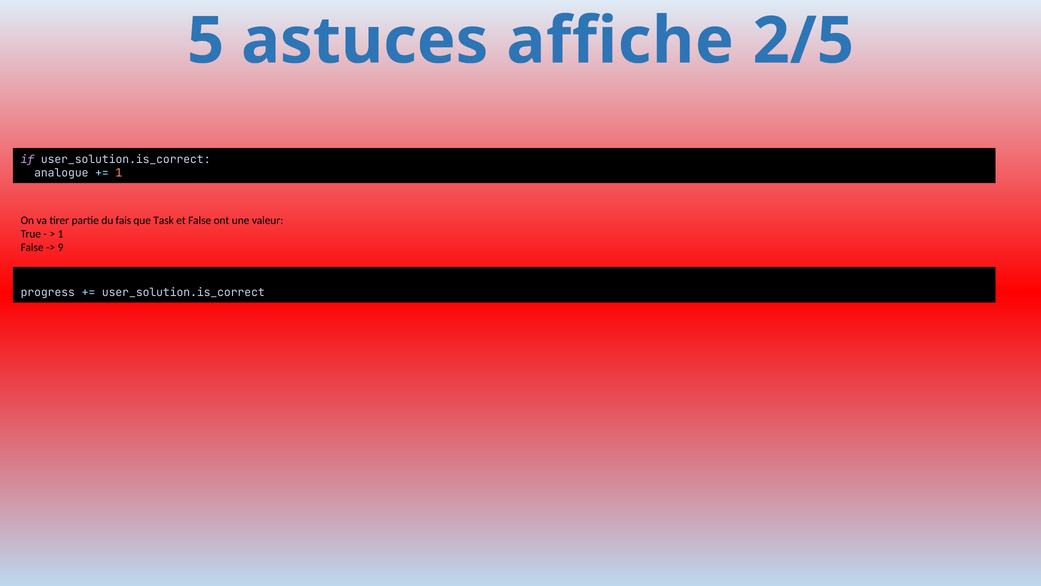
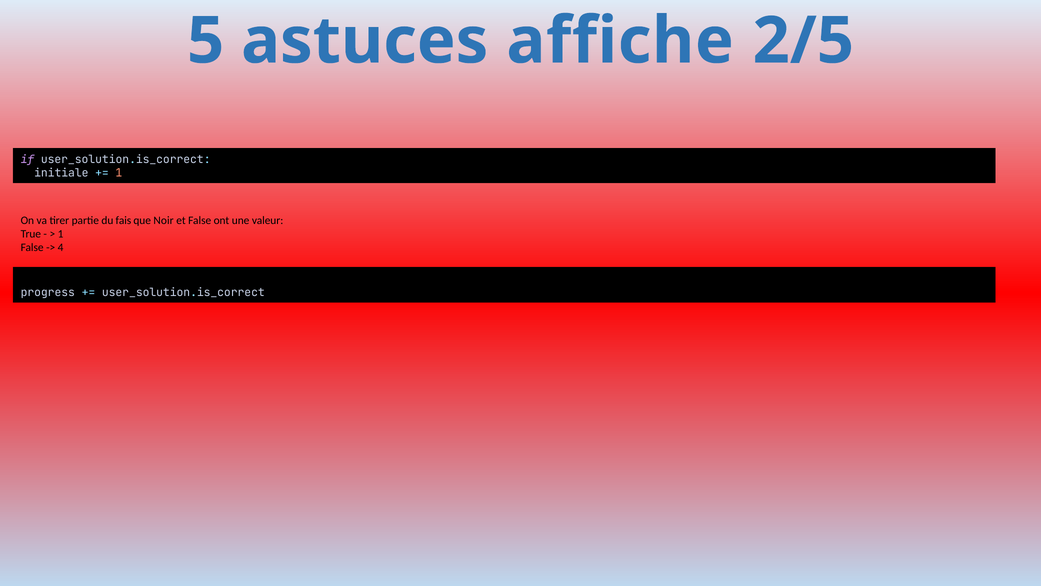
analogue: analogue -> initiale
Task: Task -> Noir
9: 9 -> 4
